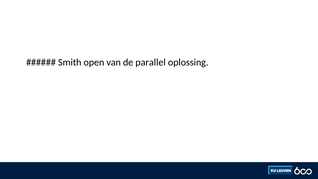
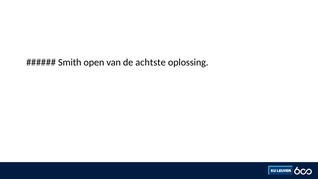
parallel: parallel -> achtste
